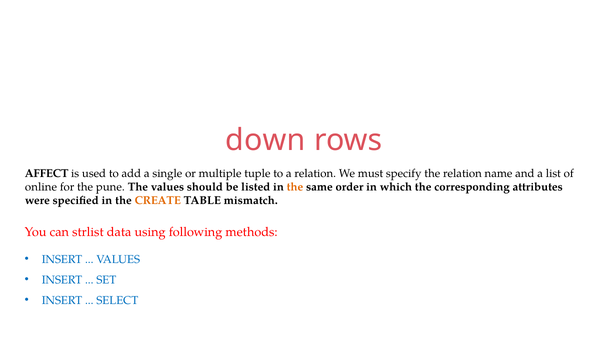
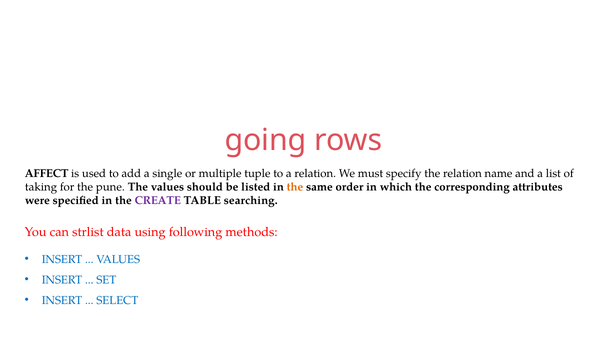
down: down -> going
online: online -> taking
CREATE colour: orange -> purple
mismatch: mismatch -> searching
